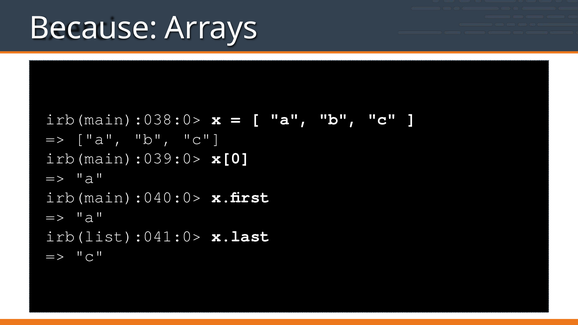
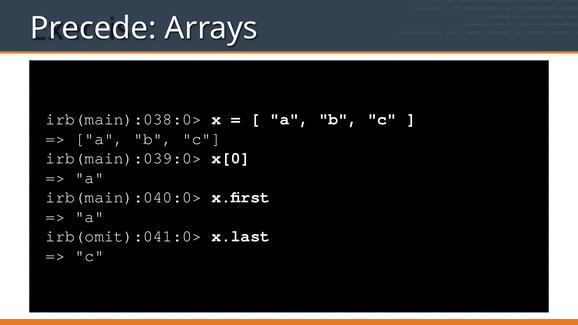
Because: Because -> Precede
irb(list):041:0>: irb(list):041:0> -> irb(omit):041:0>
